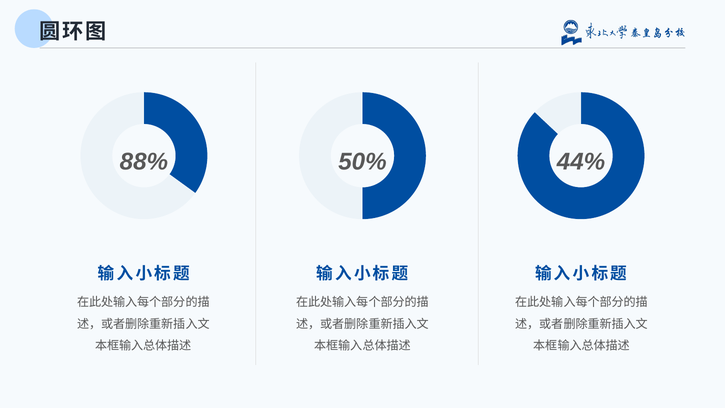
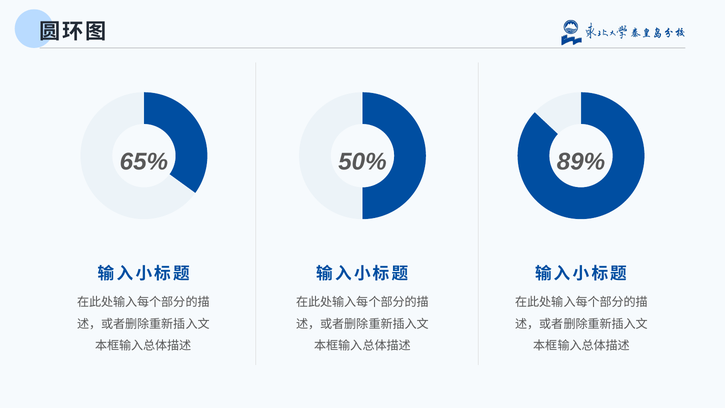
88%: 88% -> 65%
44%: 44% -> 89%
